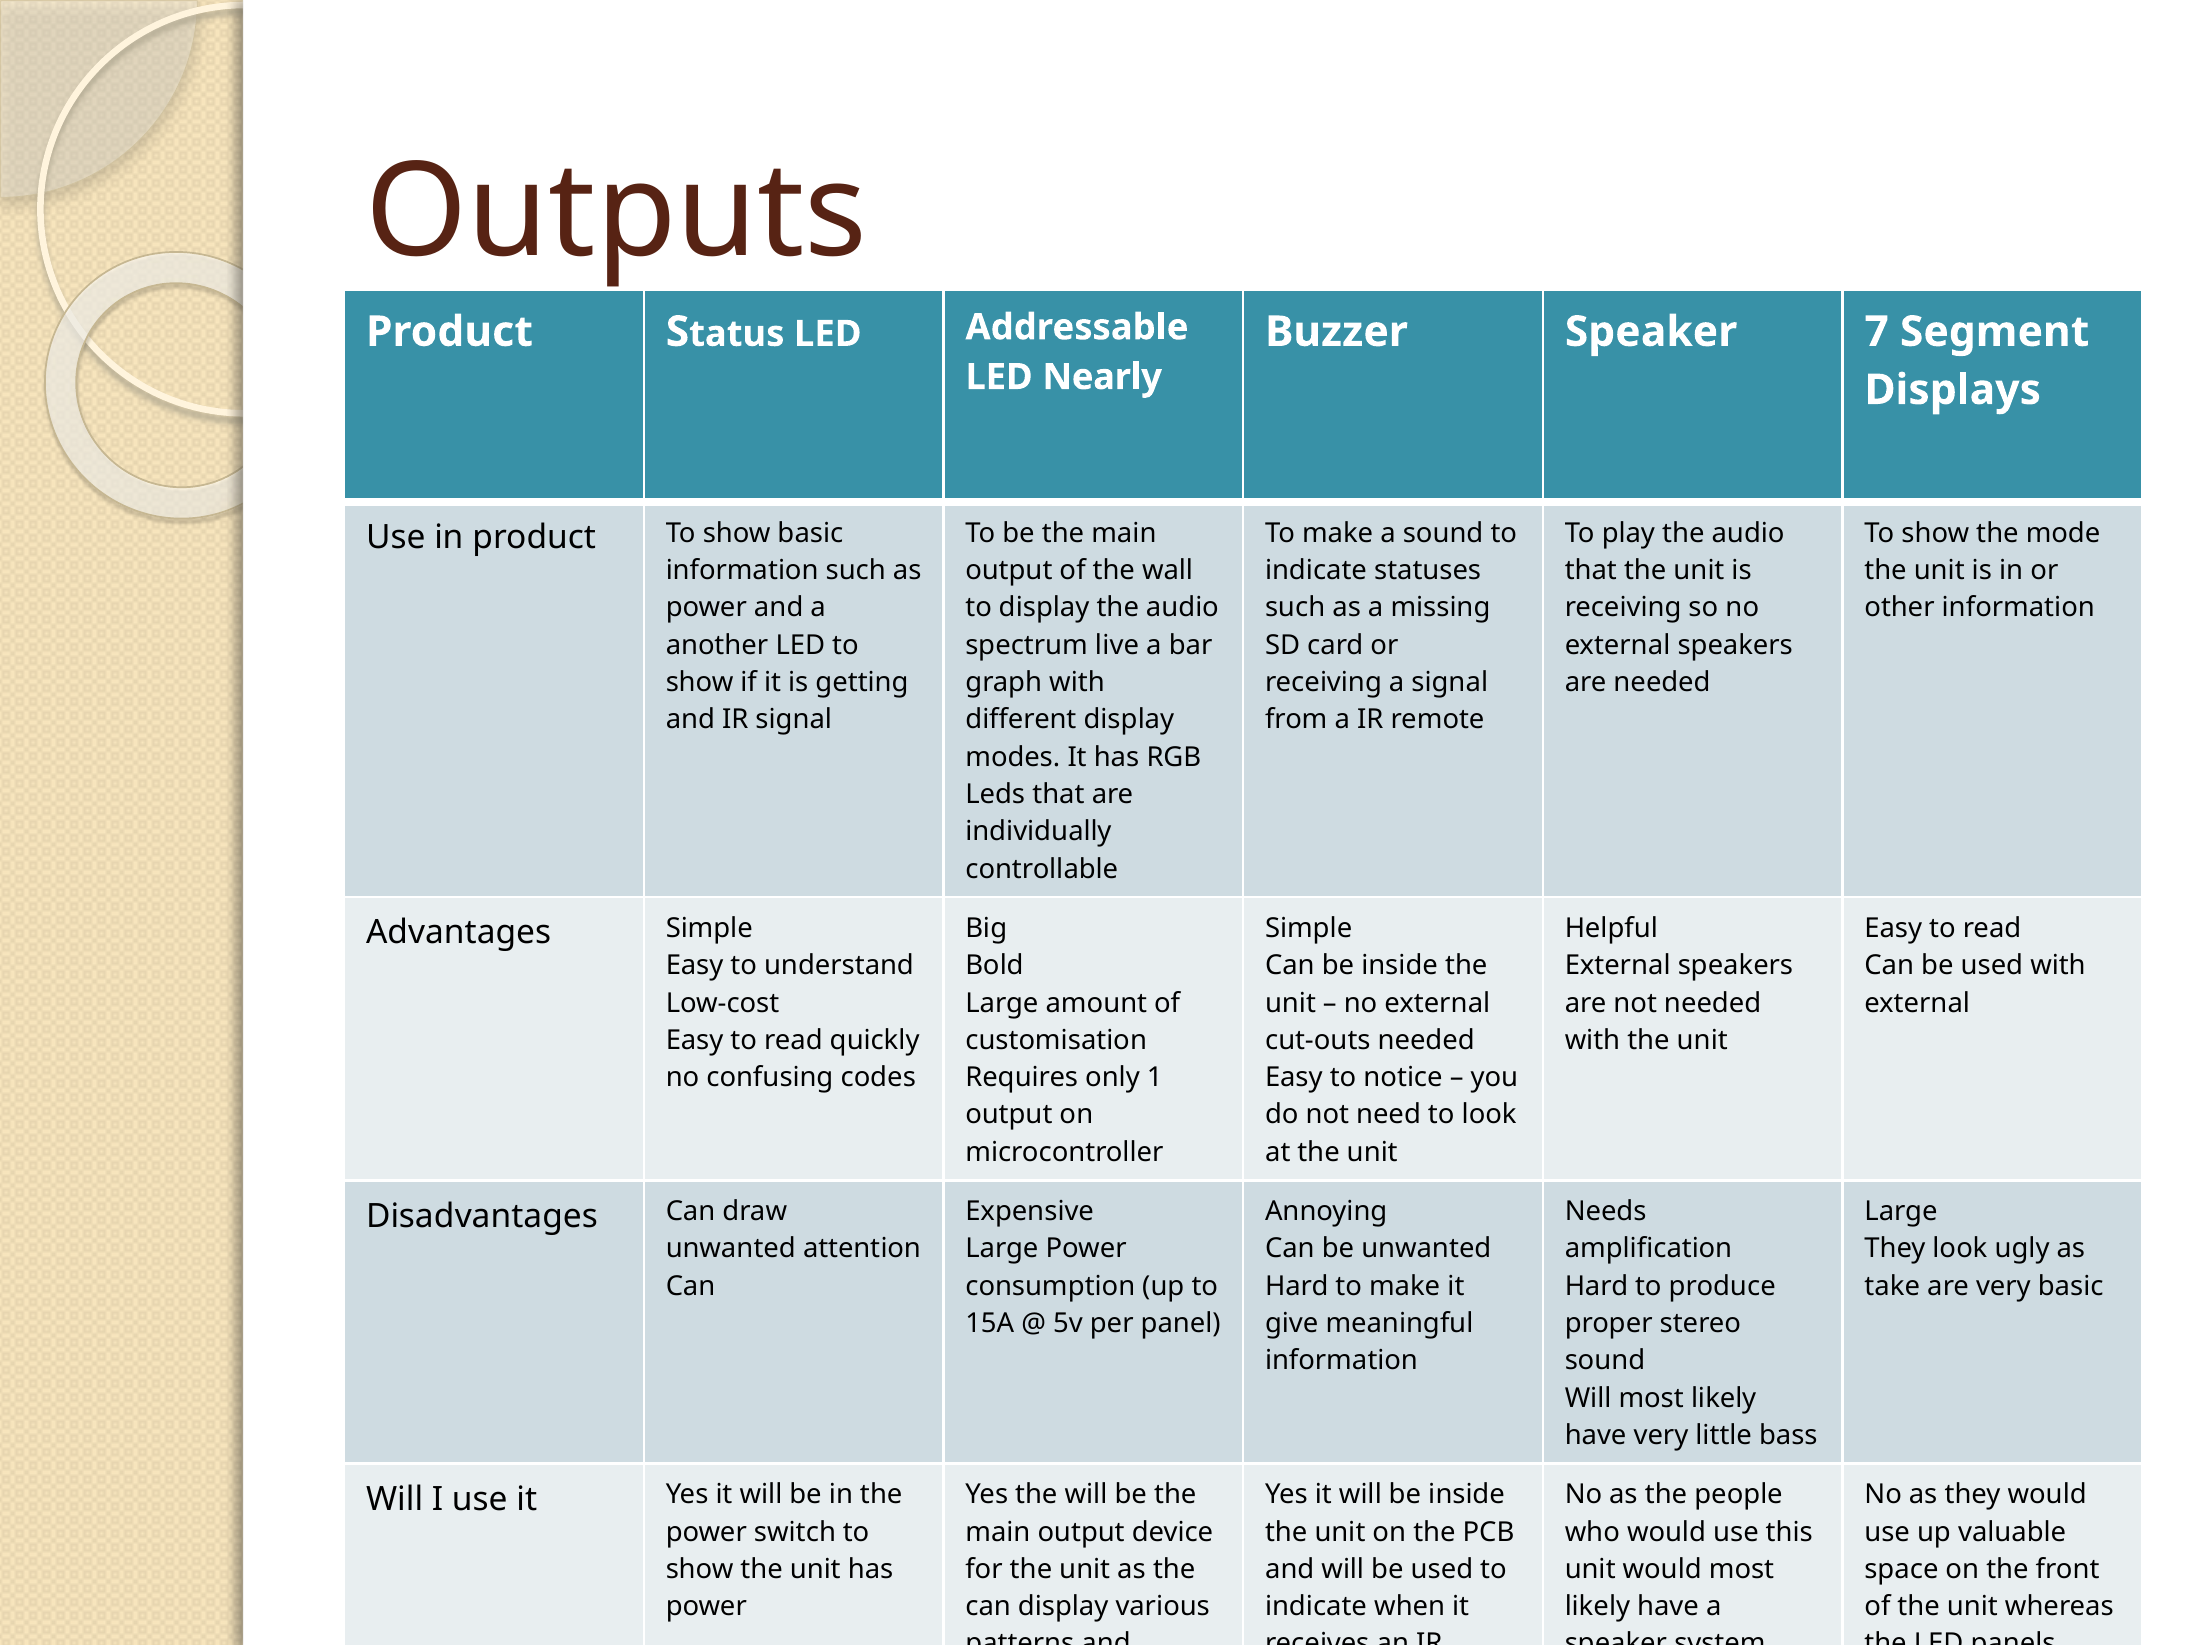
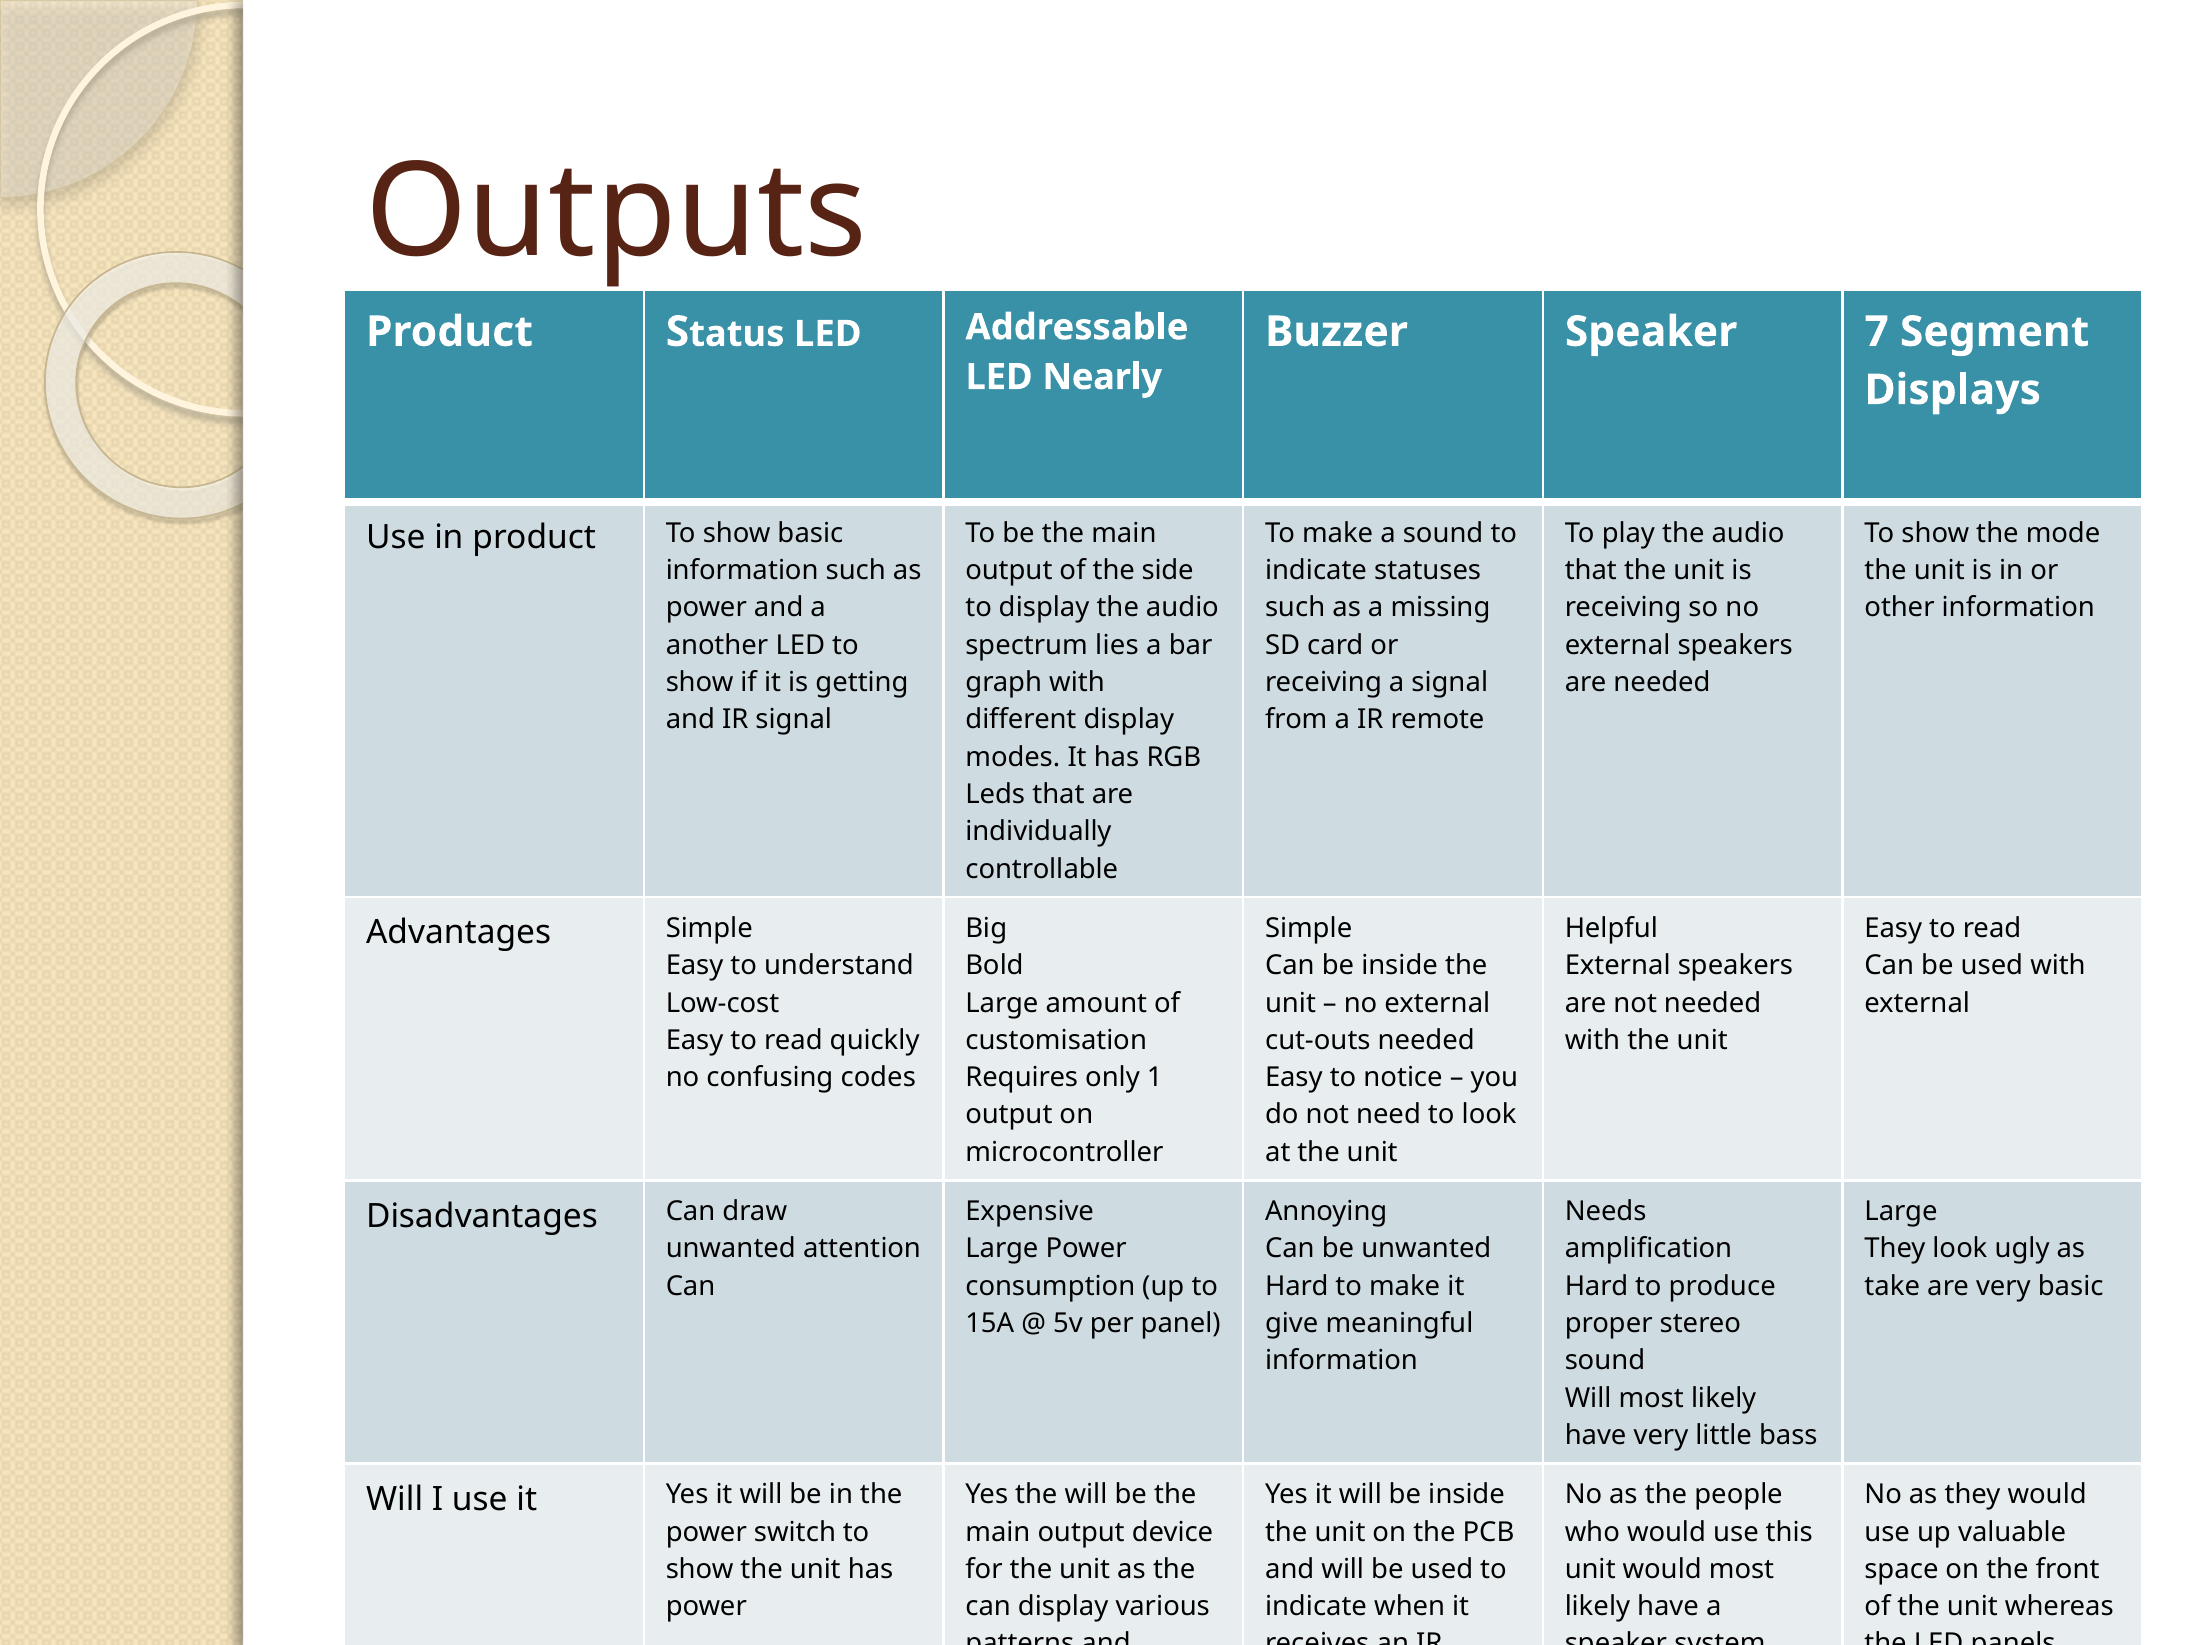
wall: wall -> side
live: live -> lies
